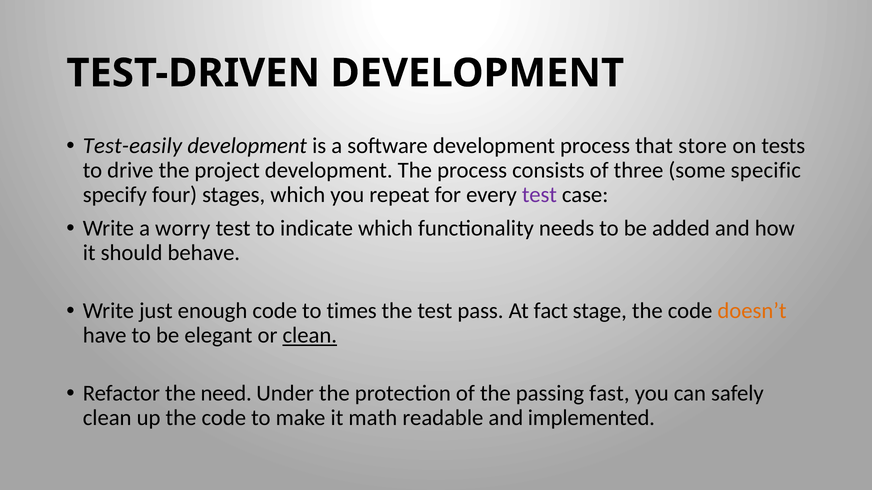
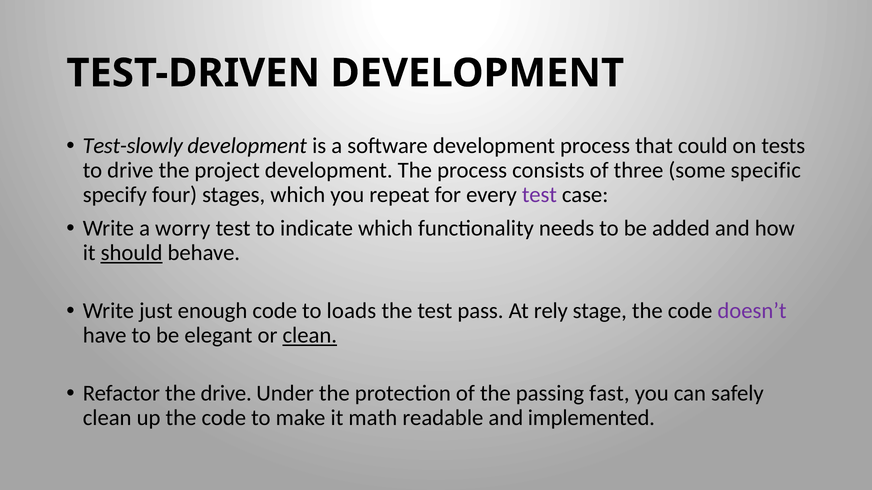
Test-easily: Test-easily -> Test-slowly
store: store -> could
should underline: none -> present
times: times -> loads
fact: fact -> rely
doesn’t colour: orange -> purple
the need: need -> drive
